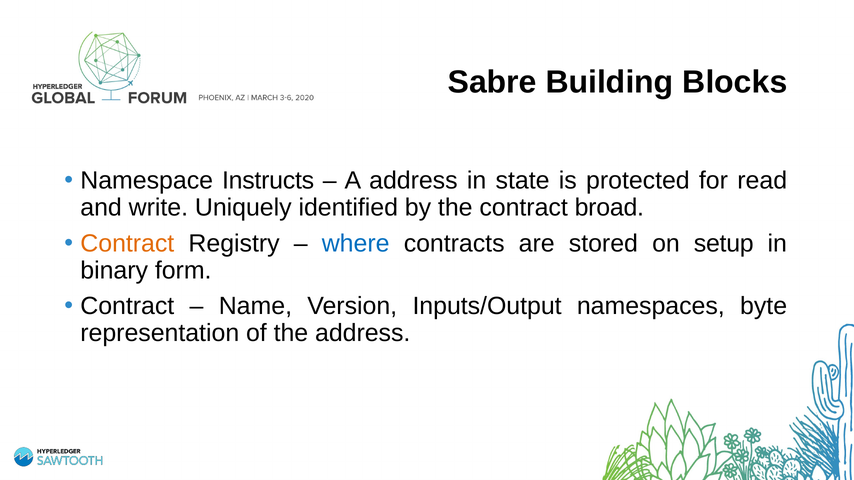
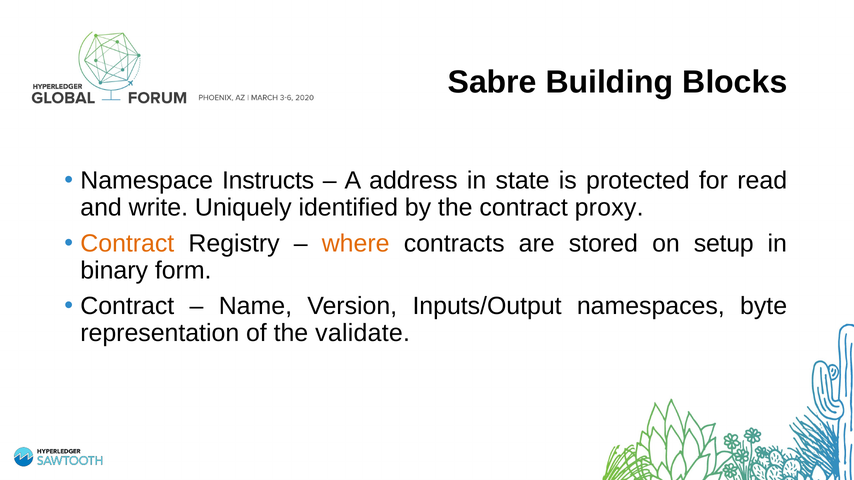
broad: broad -> proxy
where colour: blue -> orange
the address: address -> validate
